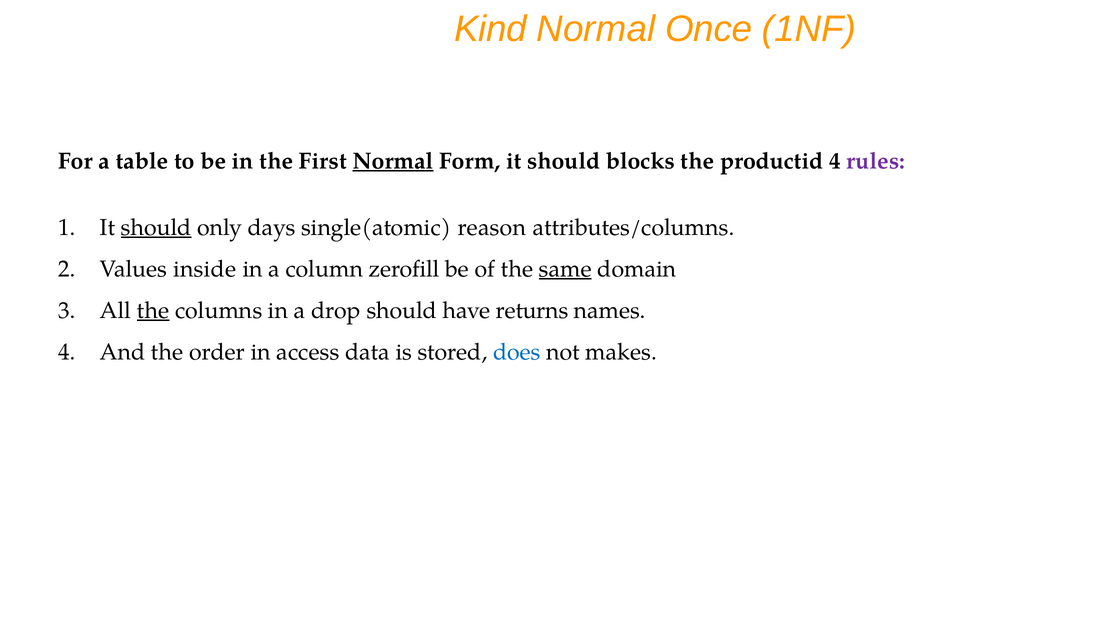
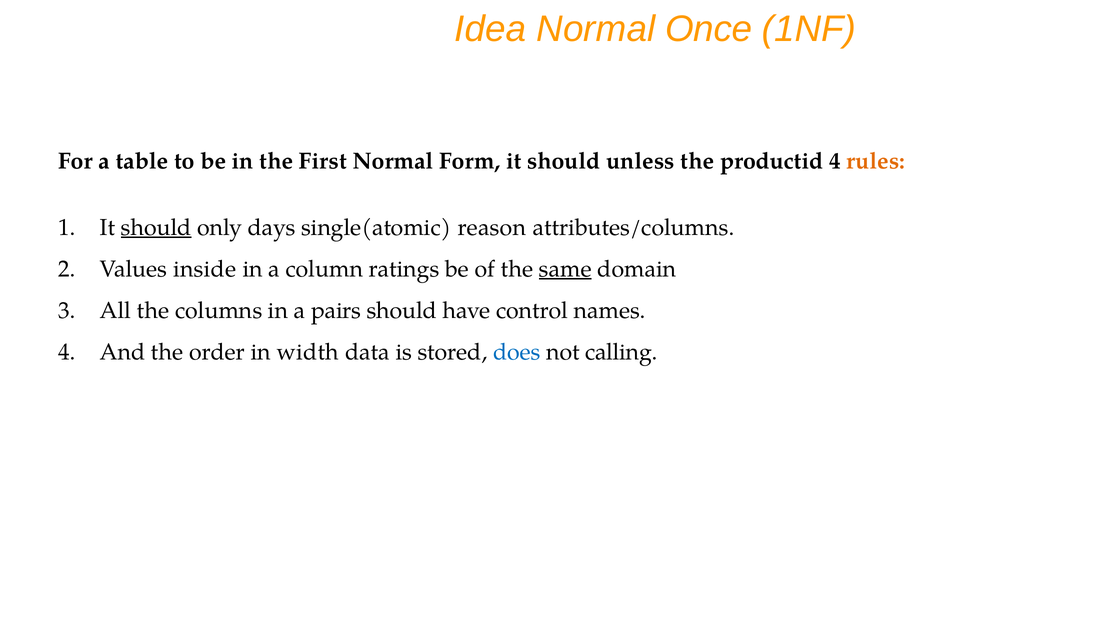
Kind: Kind -> Idea
Normal at (393, 161) underline: present -> none
blocks: blocks -> unless
rules colour: purple -> orange
zerofill: zerofill -> ratings
the at (153, 310) underline: present -> none
drop: drop -> pairs
returns: returns -> control
access: access -> width
makes: makes -> calling
